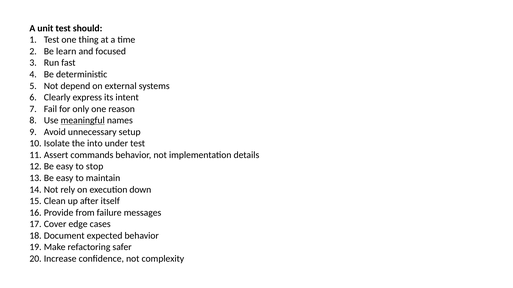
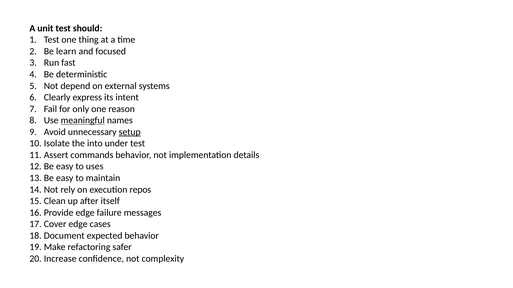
setup underline: none -> present
stop: stop -> uses
down: down -> repos
from at (85, 213): from -> edge
